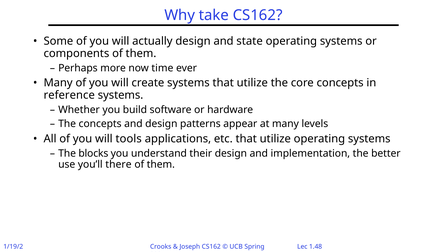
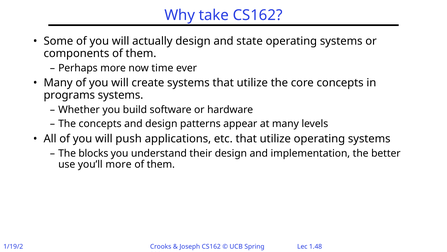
reference: reference -> programs
tools: tools -> push
you’ll there: there -> more
